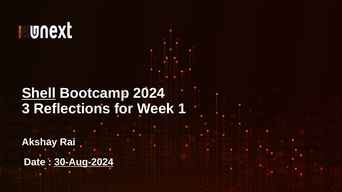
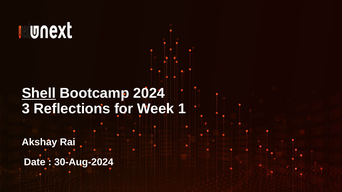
30-Aug-2024 underline: present -> none
